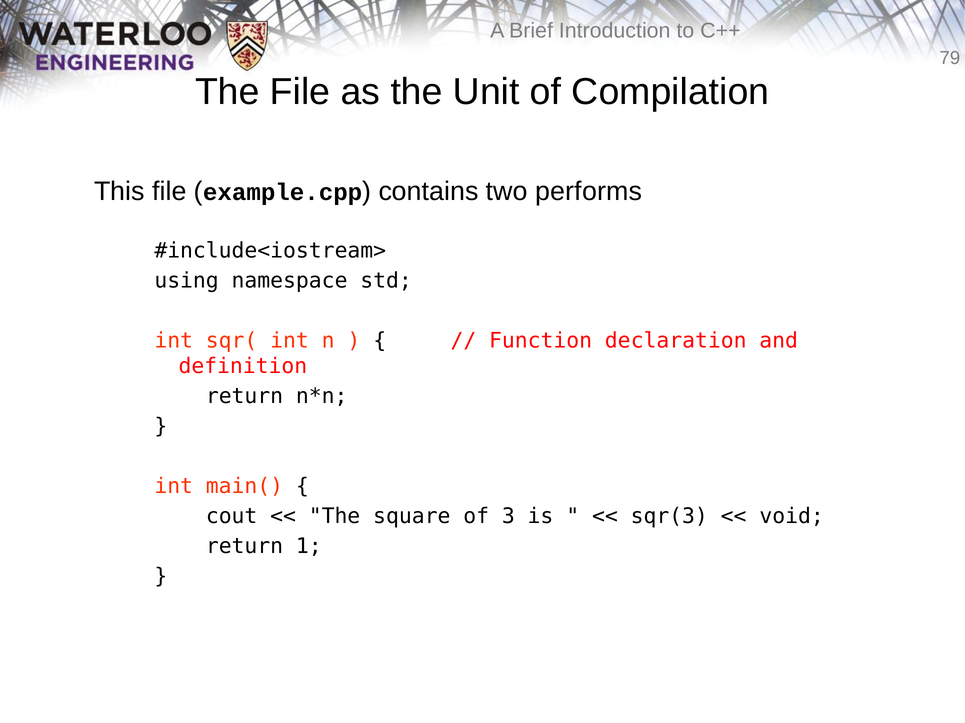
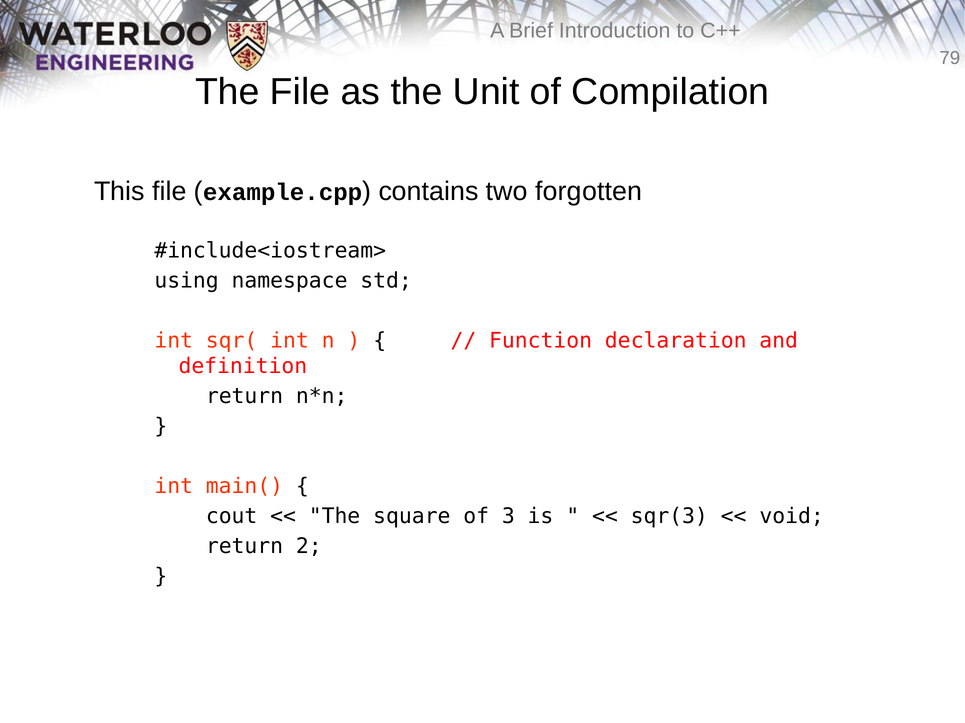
performs: performs -> forgotten
1: 1 -> 2
